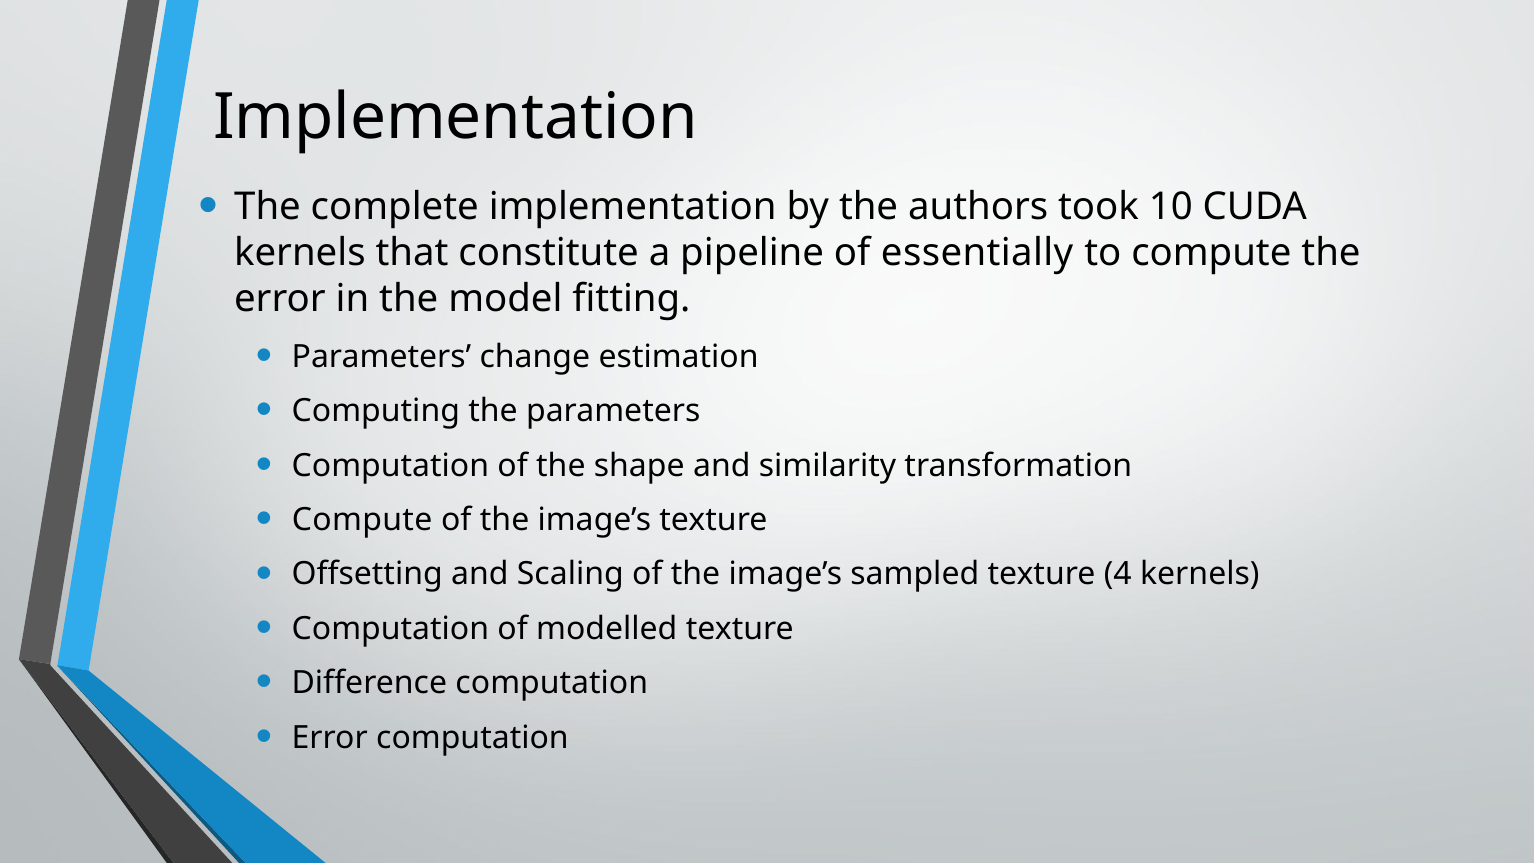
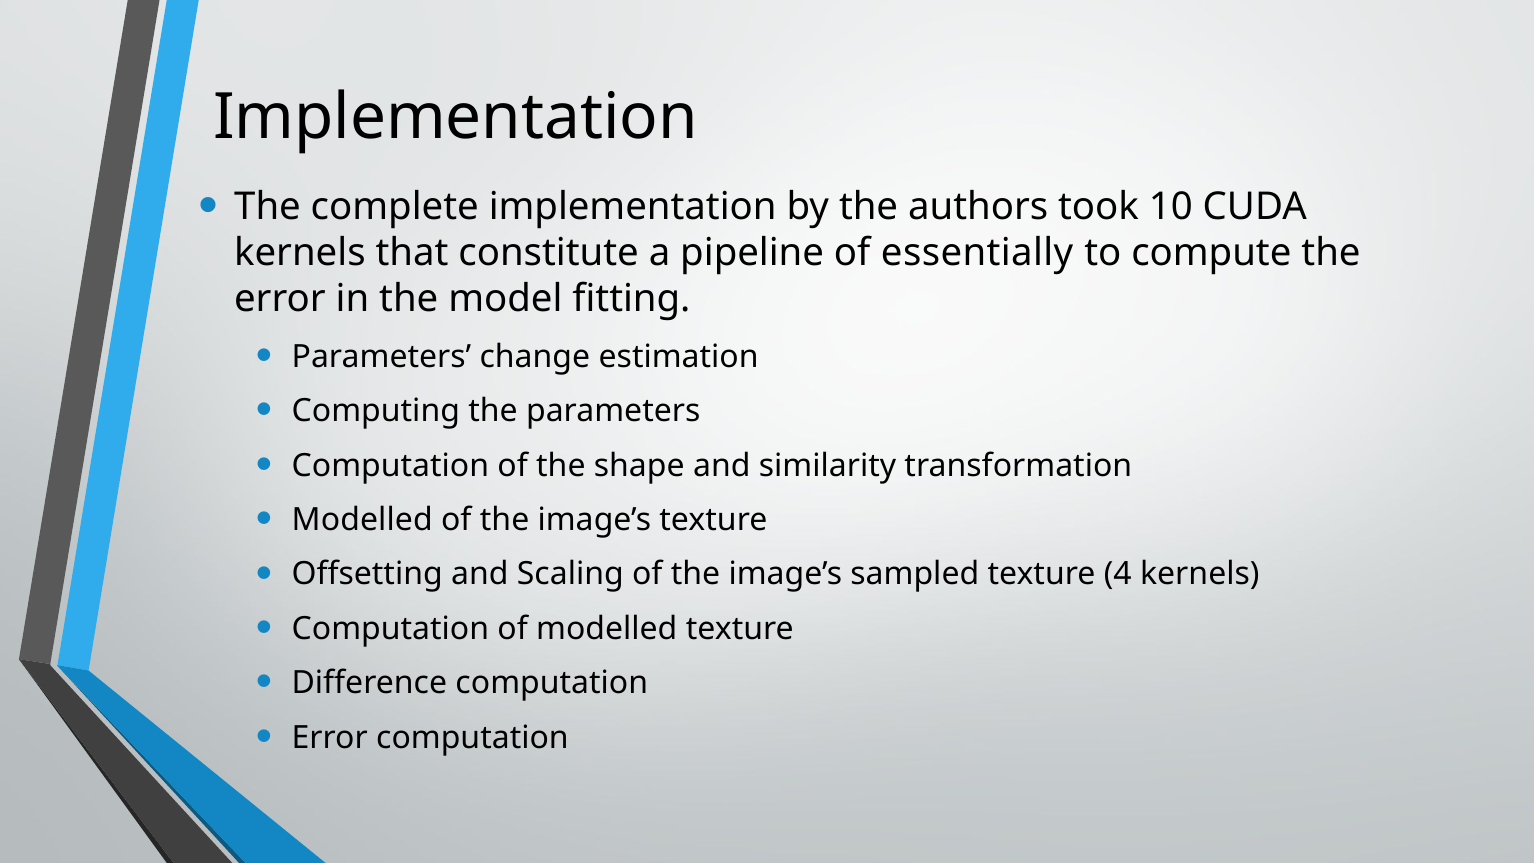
Compute at (362, 520): Compute -> Modelled
